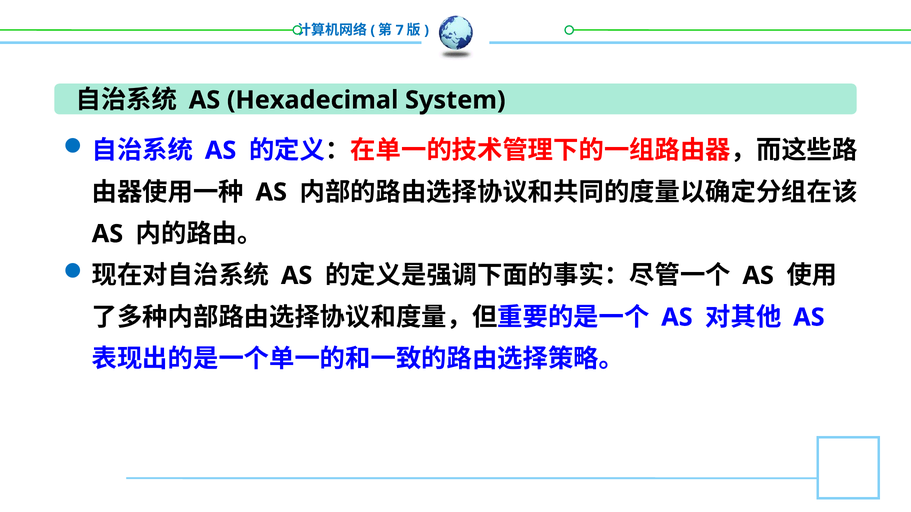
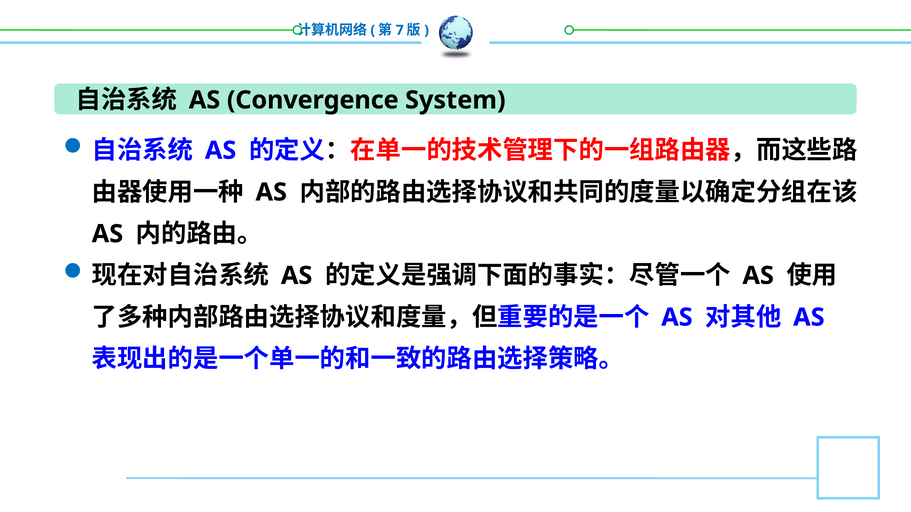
Hexadecimal: Hexadecimal -> Convergence
